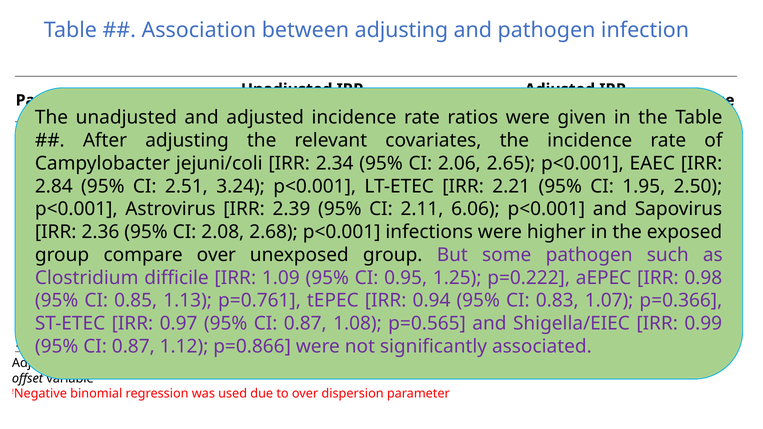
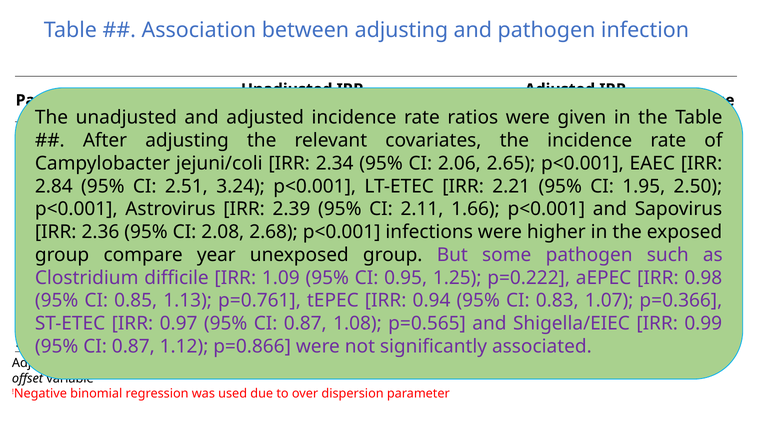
6.06: 6.06 -> 1.66
compare over: over -> year
